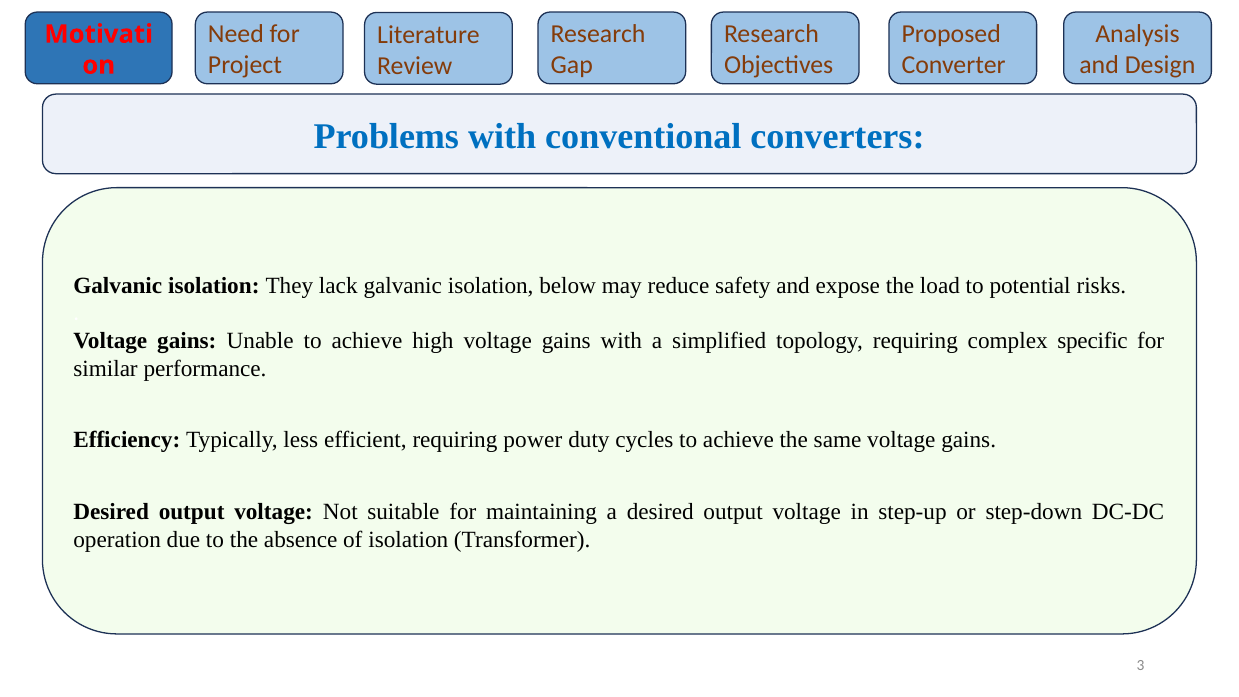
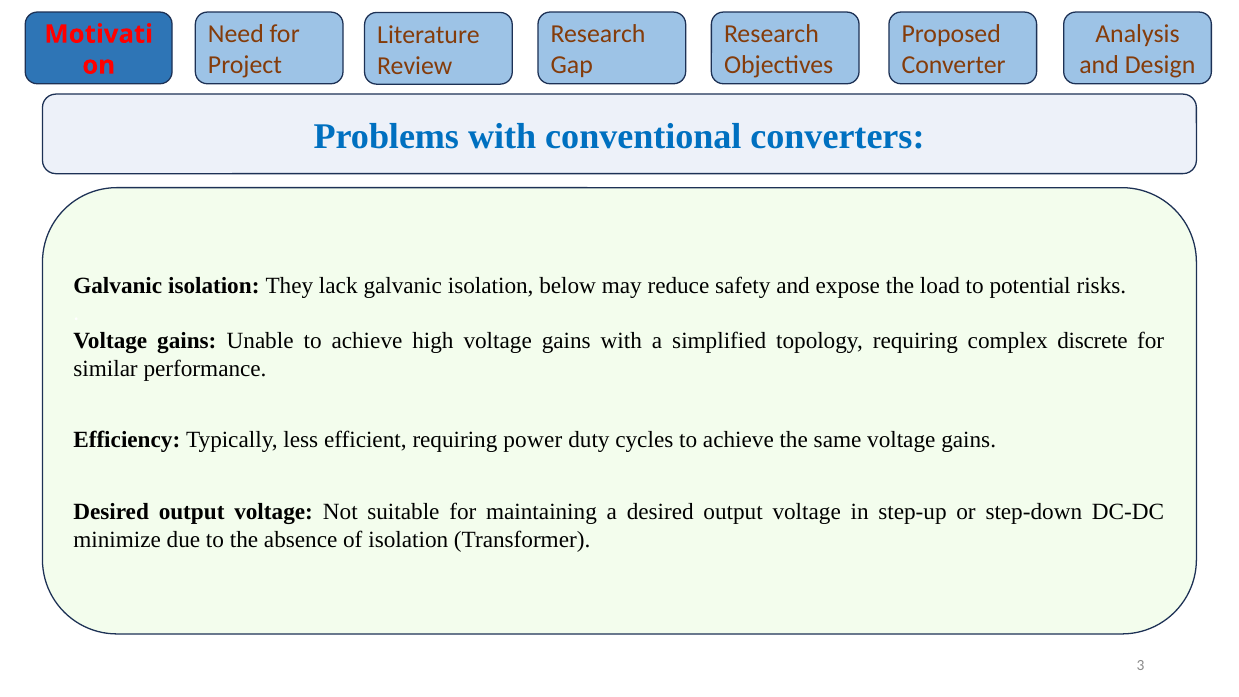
specific: specific -> discrete
operation: operation -> minimize
